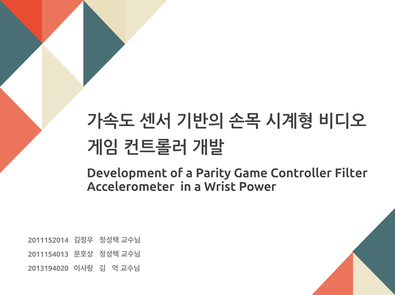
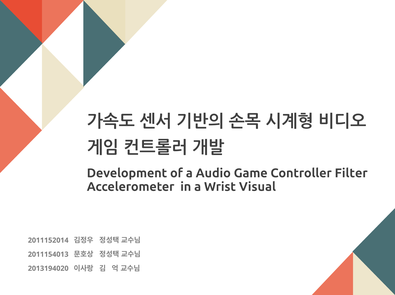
Parity: Parity -> Audio
Power: Power -> Visual
